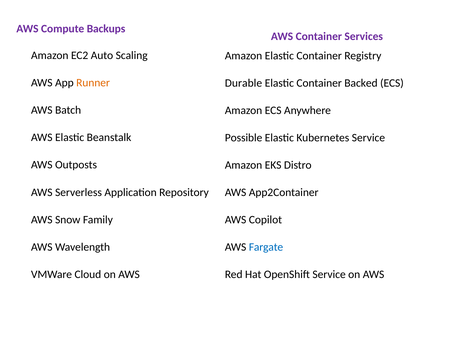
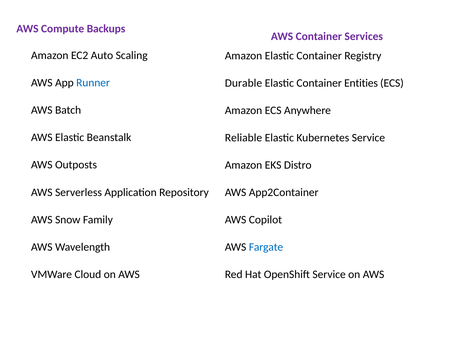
Runner colour: orange -> blue
Backed: Backed -> Entities
Possible: Possible -> Reliable
